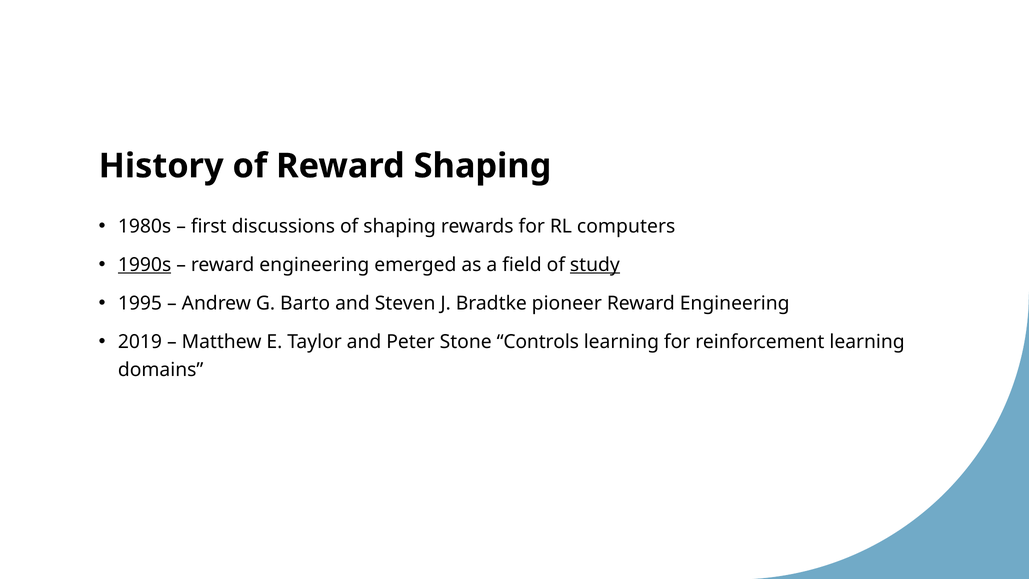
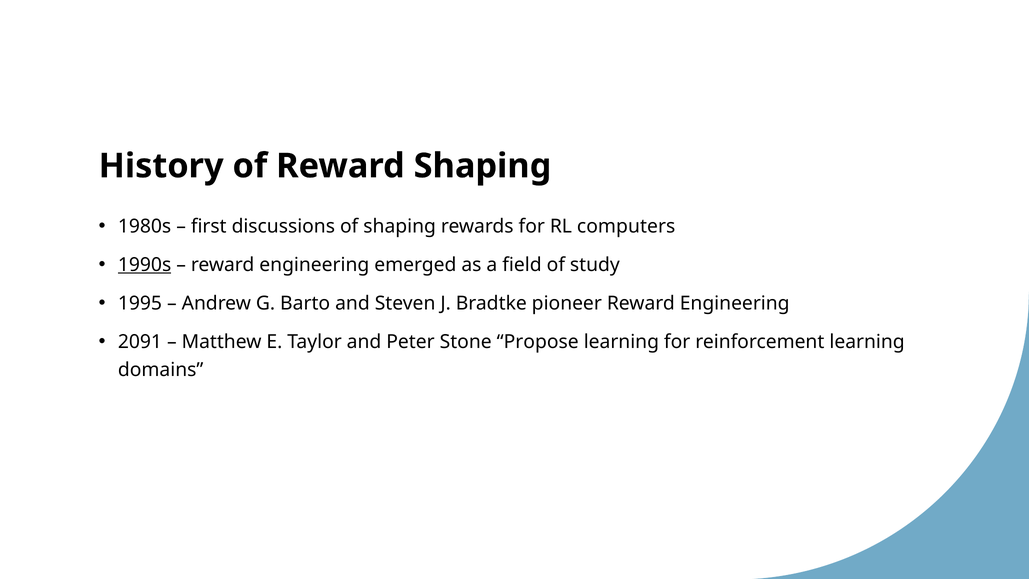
study underline: present -> none
2019: 2019 -> 2091
Controls: Controls -> Propose
